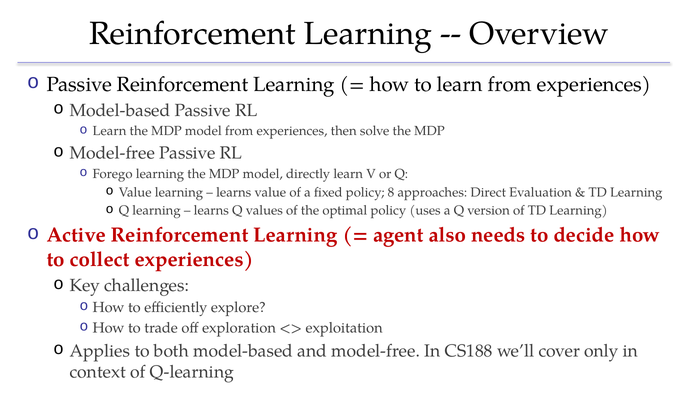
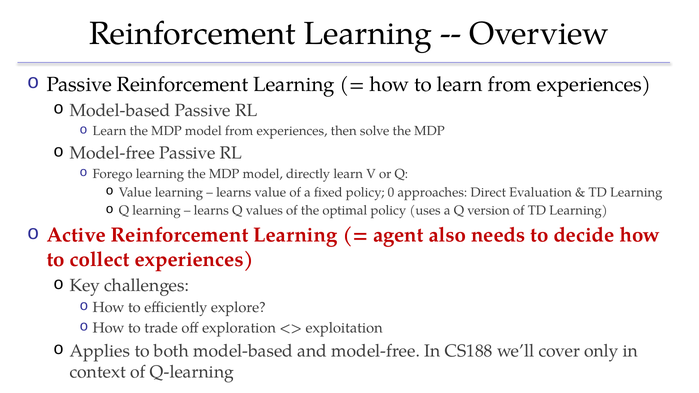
8: 8 -> 0
